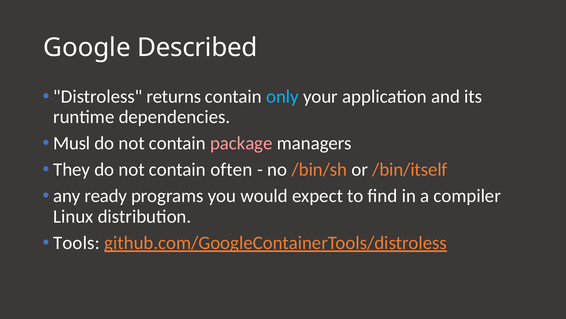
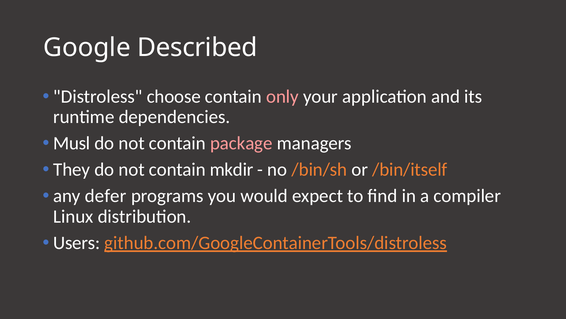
returns: returns -> choose
only colour: light blue -> pink
often: often -> mkdir
ready: ready -> defer
Tools: Tools -> Users
